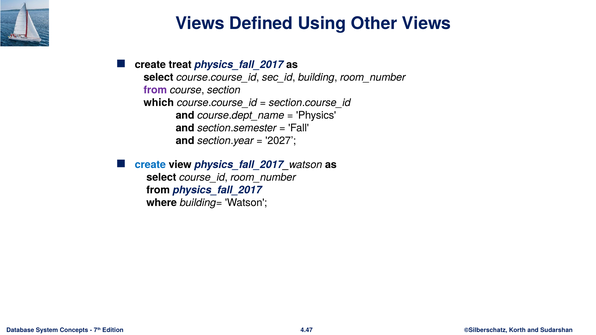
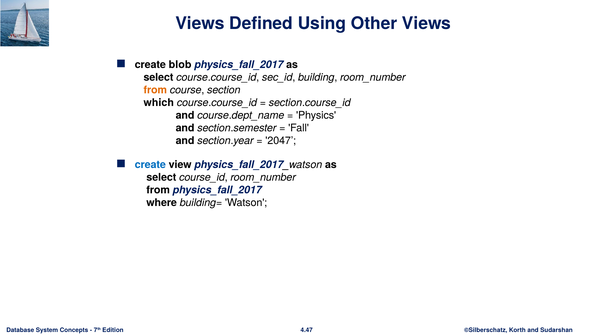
treat: treat -> blob
from at (155, 90) colour: purple -> orange
2027: 2027 -> 2047
